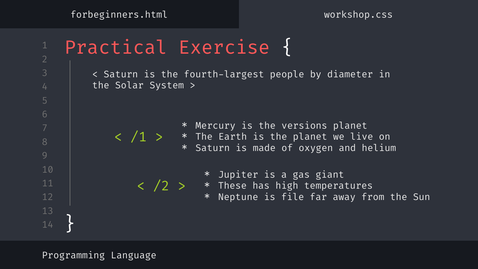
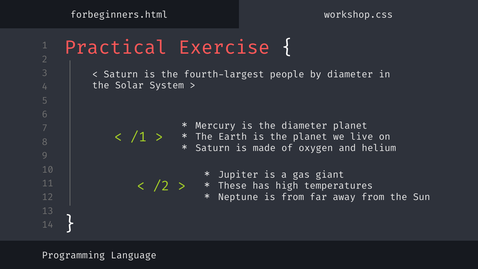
the versions: versions -> diameter
is file: file -> from
